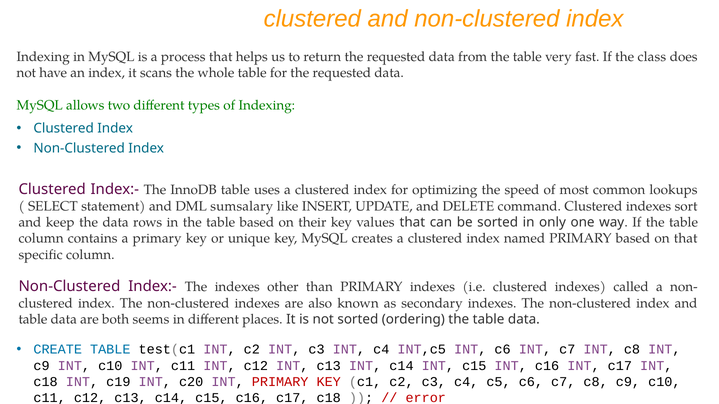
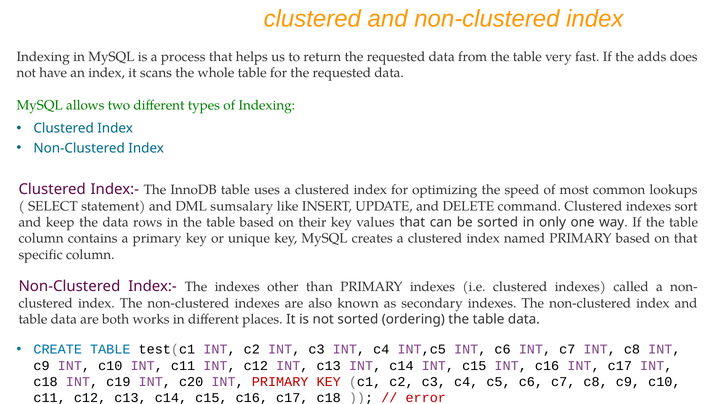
class: class -> adds
seems: seems -> works
